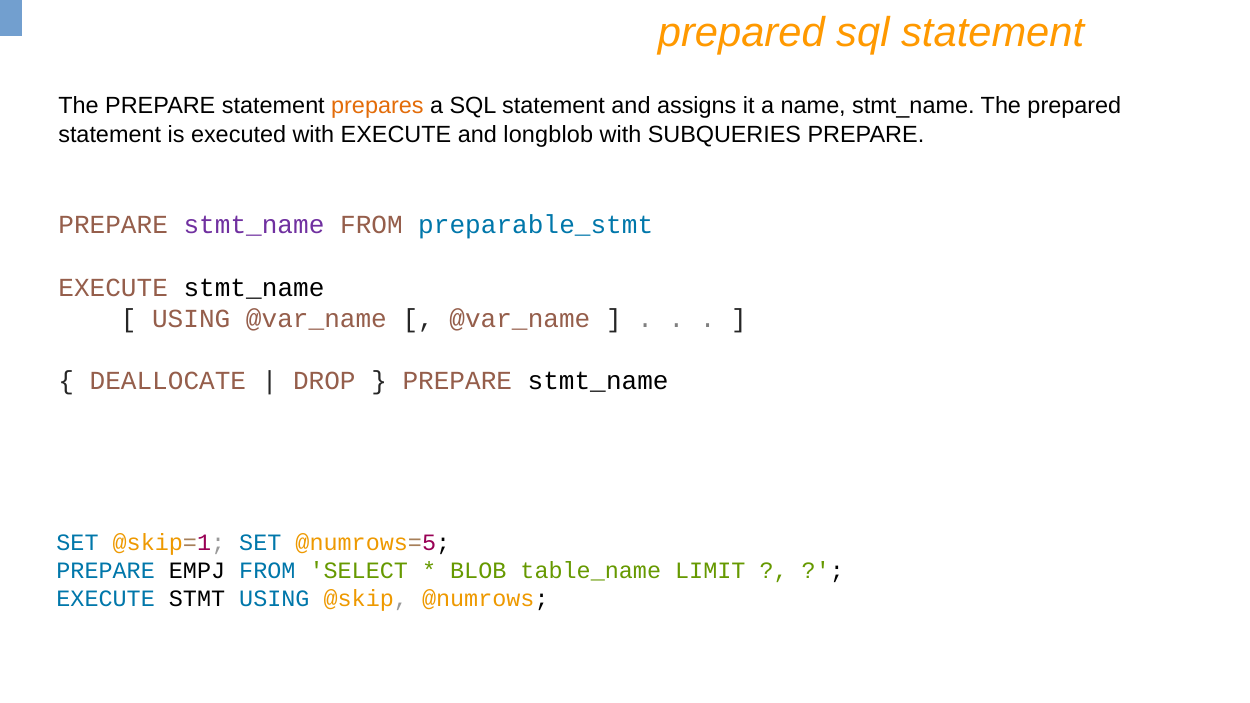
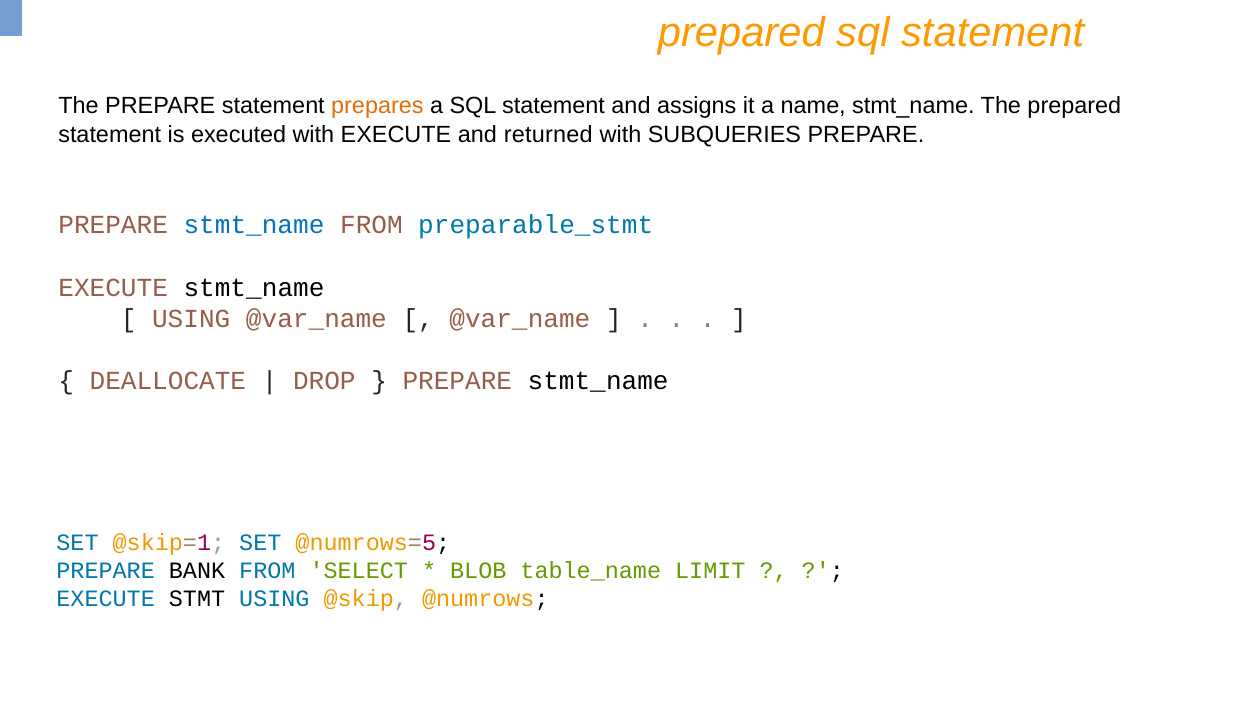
longblob: longblob -> returned
stmt_name at (254, 225) colour: purple -> blue
EMPJ: EMPJ -> BANK
